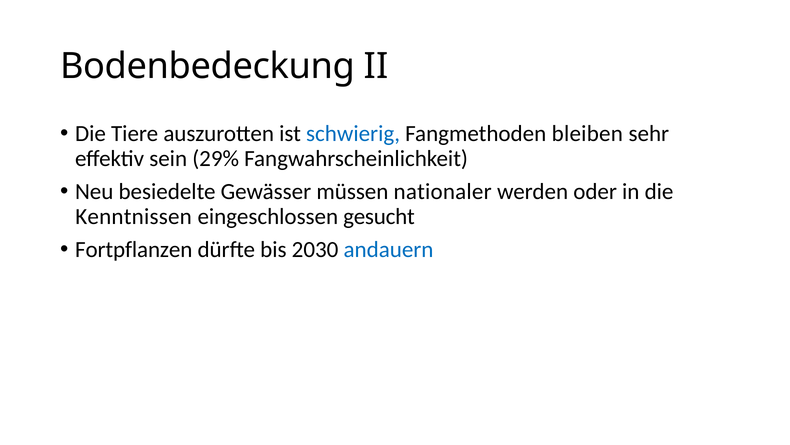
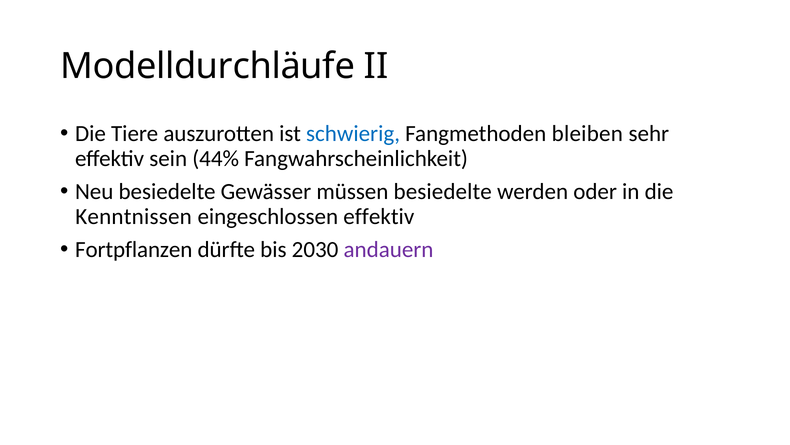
Bodenbedeckung: Bodenbedeckung -> Modelldurchläufe
29%: 29% -> 44%
müssen nationaler: nationaler -> besiedelte
eingeschlossen gesucht: gesucht -> effektiv
andauern colour: blue -> purple
